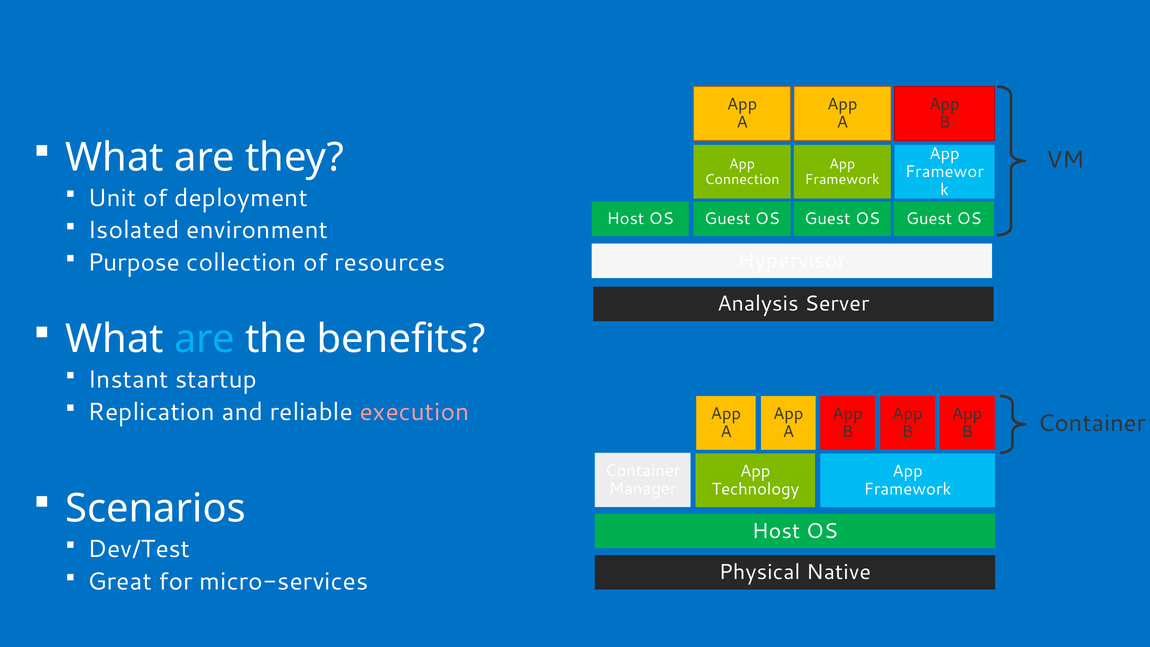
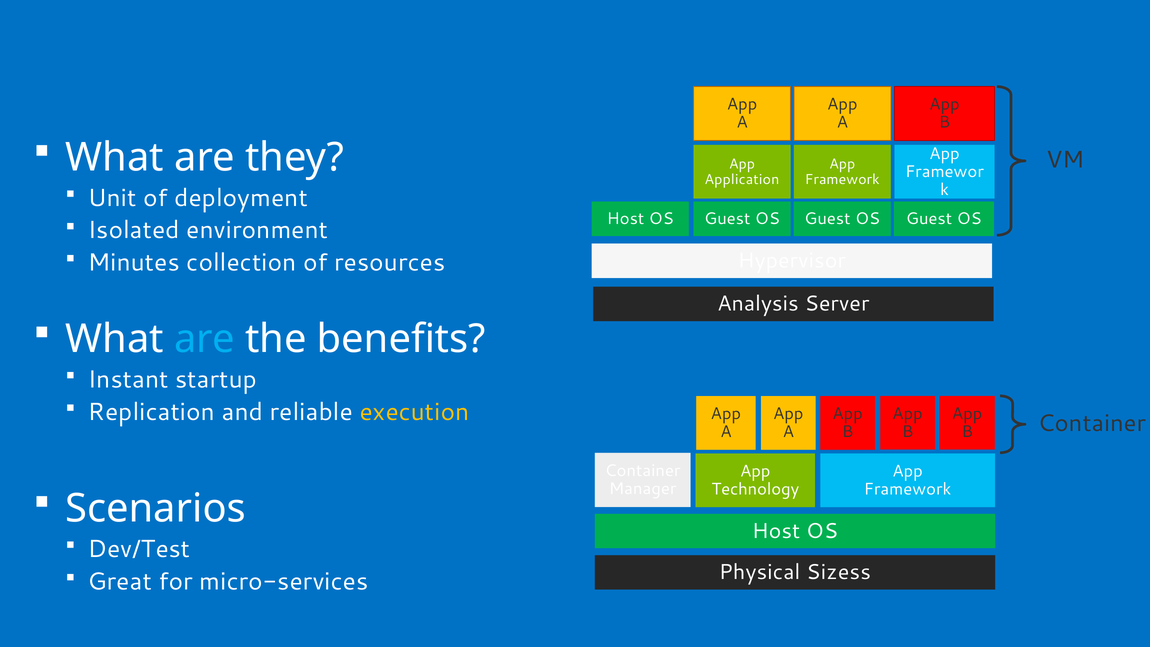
Connection: Connection -> Application
Purpose: Purpose -> Minutes
execution colour: pink -> yellow
Native: Native -> Sizess
